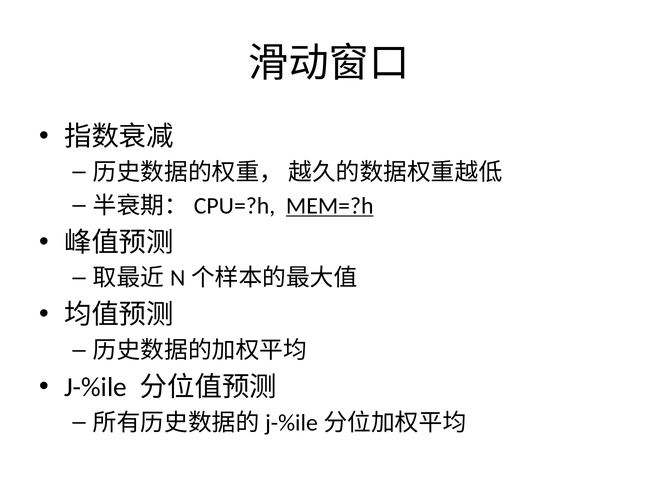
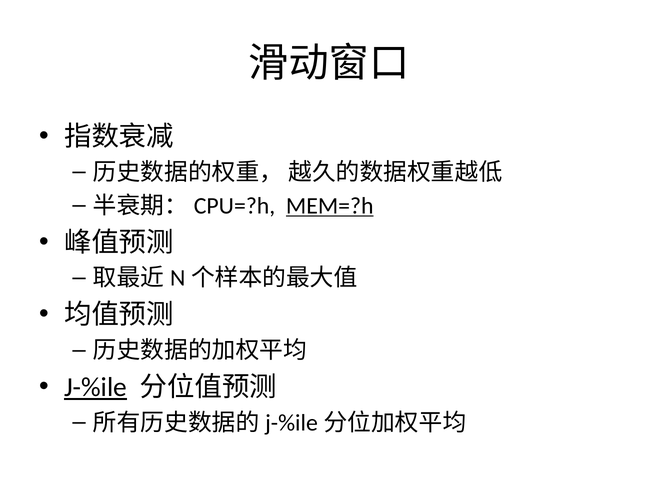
J-%ile underline: none -> present
